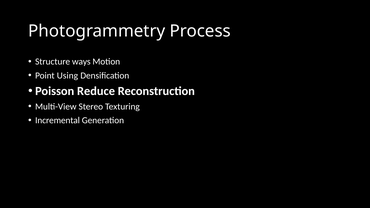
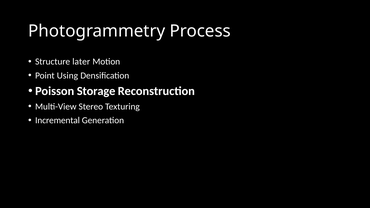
ways: ways -> later
Reduce: Reduce -> Storage
